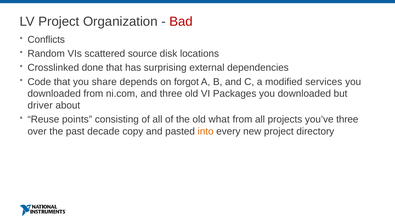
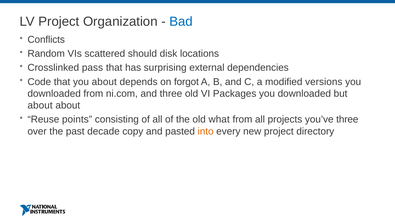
Bad colour: red -> blue
source: source -> should
done: done -> pass
you share: share -> about
services: services -> versions
driver at (40, 106): driver -> about
